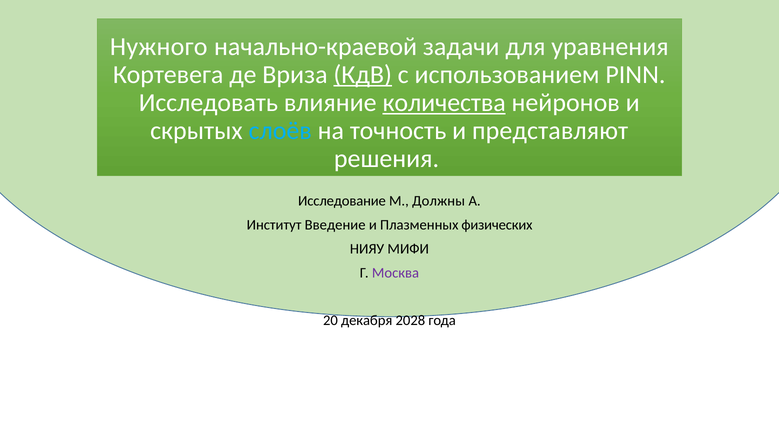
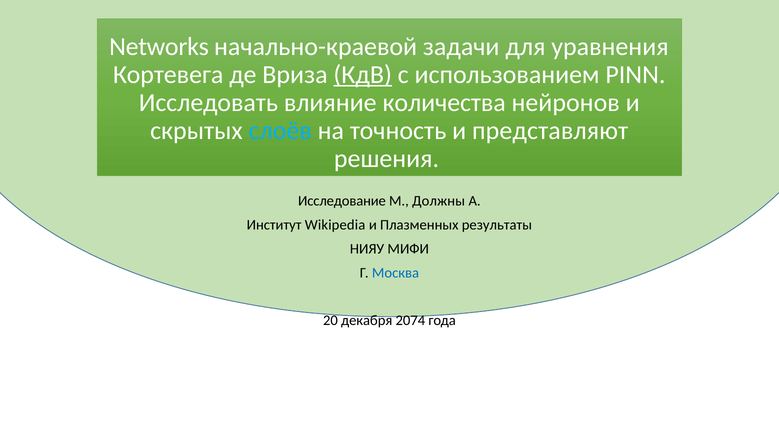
Нужного: Нужного -> Networks
количества underline: present -> none
Введение: Введение -> Wikipedia
физических: физических -> результаты
Москва colour: purple -> blue
2028: 2028 -> 2074
